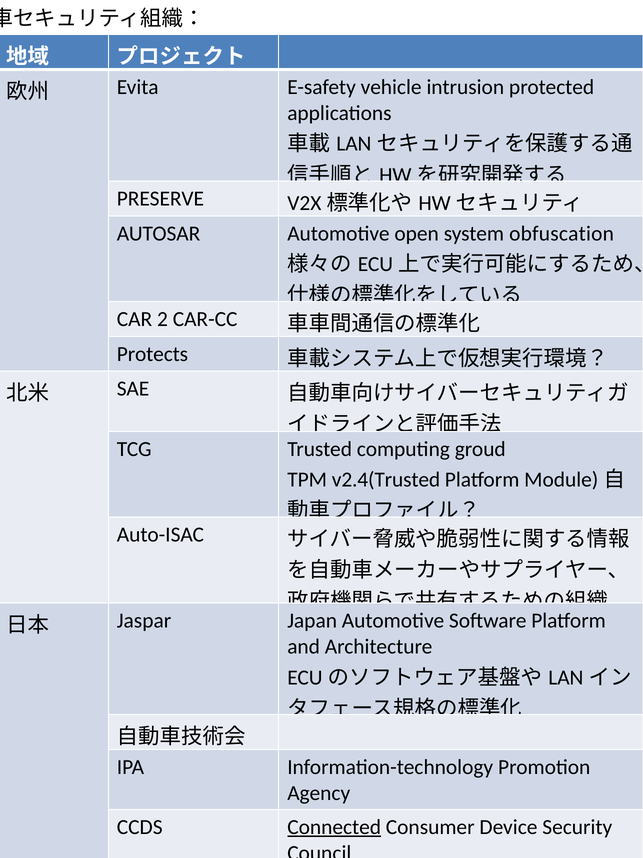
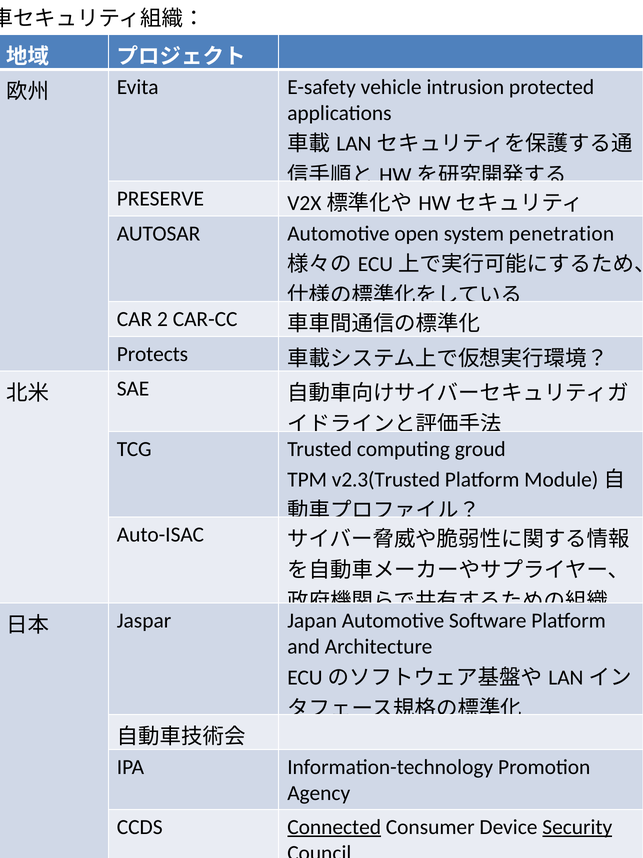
obfuscation: obfuscation -> penetration
v2.4(Trusted: v2.4(Trusted -> v2.3(Trusted
Security underline: none -> present
